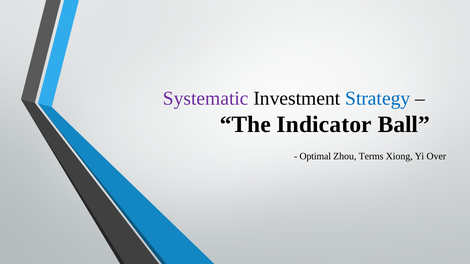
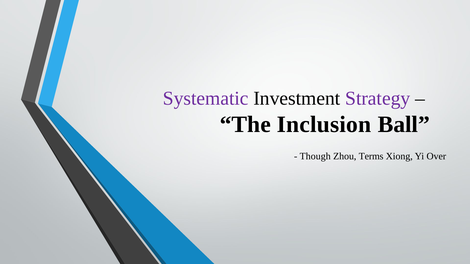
Strategy colour: blue -> purple
Indicator: Indicator -> Inclusion
Optimal: Optimal -> Though
